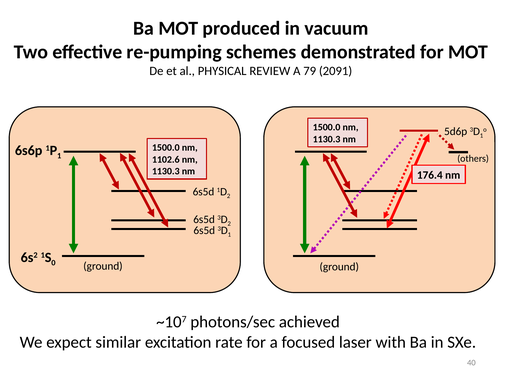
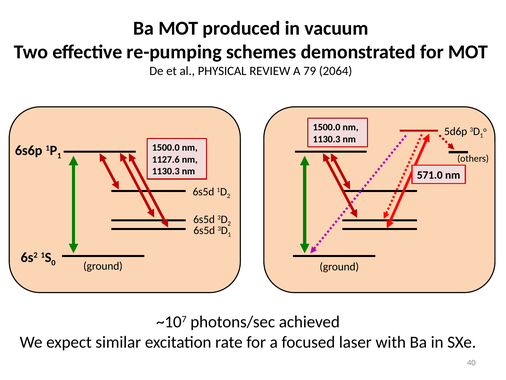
2091: 2091 -> 2064
1102.6: 1102.6 -> 1127.6
176.4: 176.4 -> 571.0
